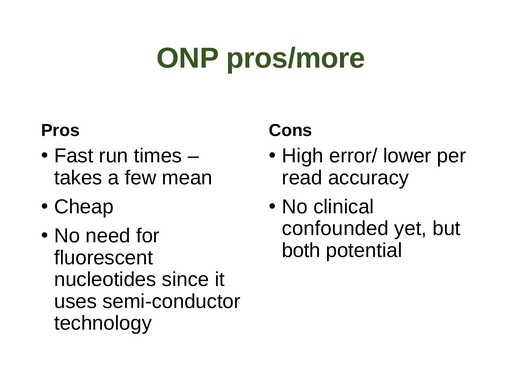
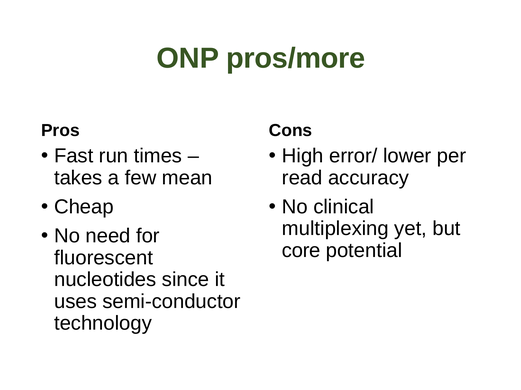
confounded: confounded -> multiplexing
both: both -> core
